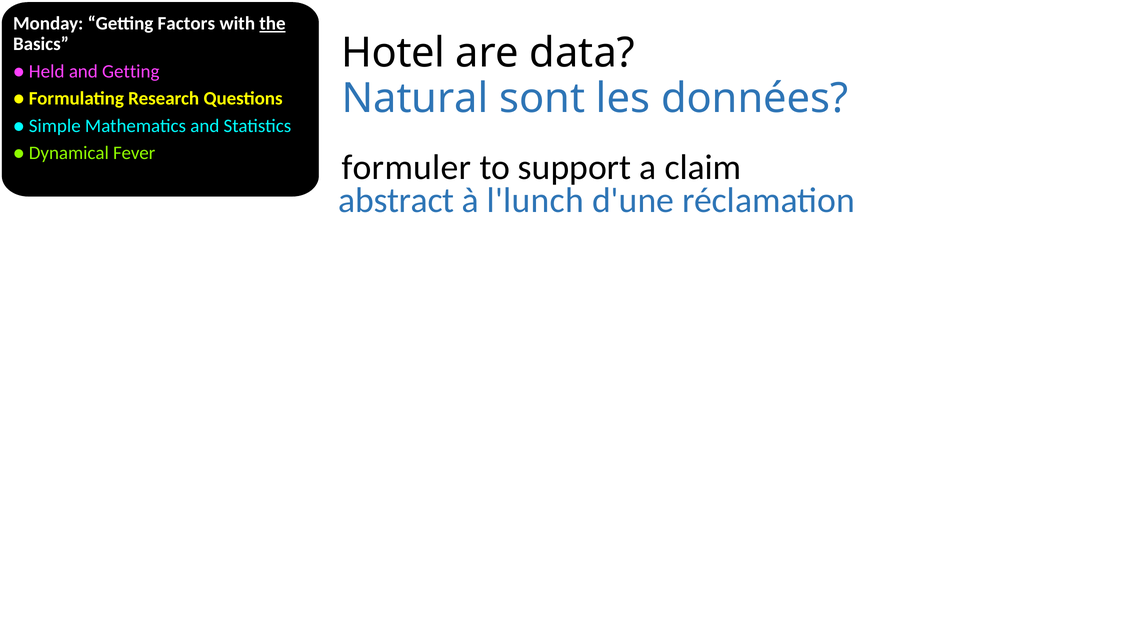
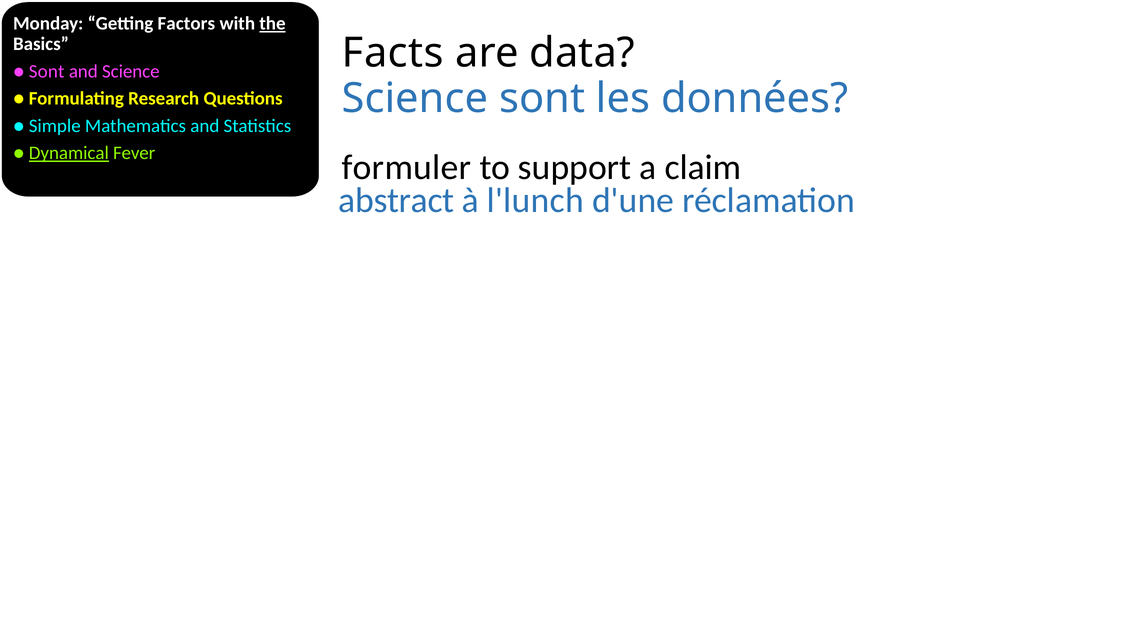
Hotel: Hotel -> Facts
Held at (47, 71): Held -> Sont
and Getting: Getting -> Science
Natural at (415, 98): Natural -> Science
Dynamical underline: none -> present
